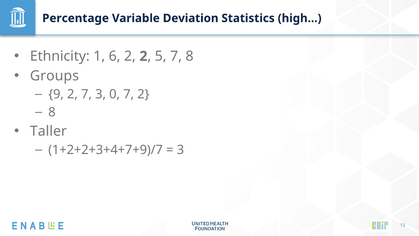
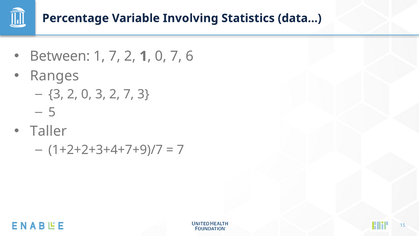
Deviation: Deviation -> Involving
high…: high… -> data…
Ethnicity: Ethnicity -> Between
1 6: 6 -> 7
2 2: 2 -> 1
5 at (161, 56): 5 -> 0
7 8: 8 -> 6
Groups: Groups -> Ranges
9 at (56, 94): 9 -> 3
2 7: 7 -> 0
0 at (115, 94): 0 -> 2
7 2: 2 -> 3
8 at (52, 112): 8 -> 5
3 at (180, 150): 3 -> 7
